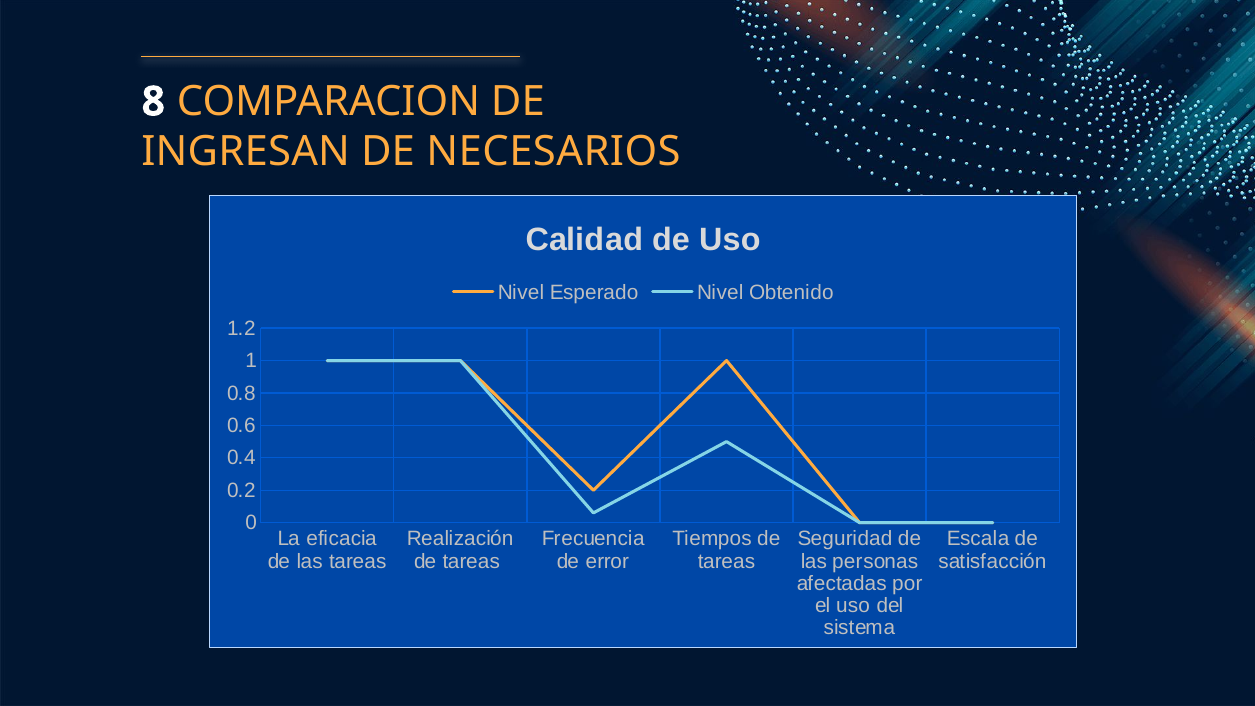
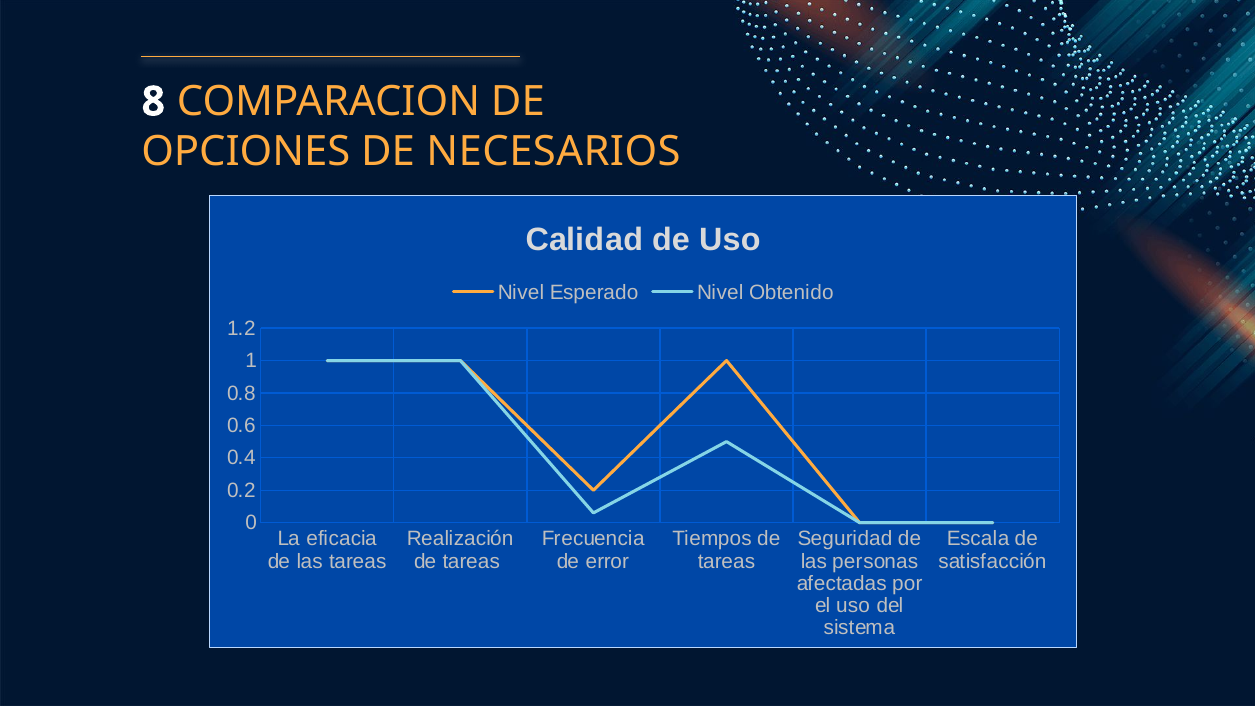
INGRESAN: INGRESAN -> OPCIONES
